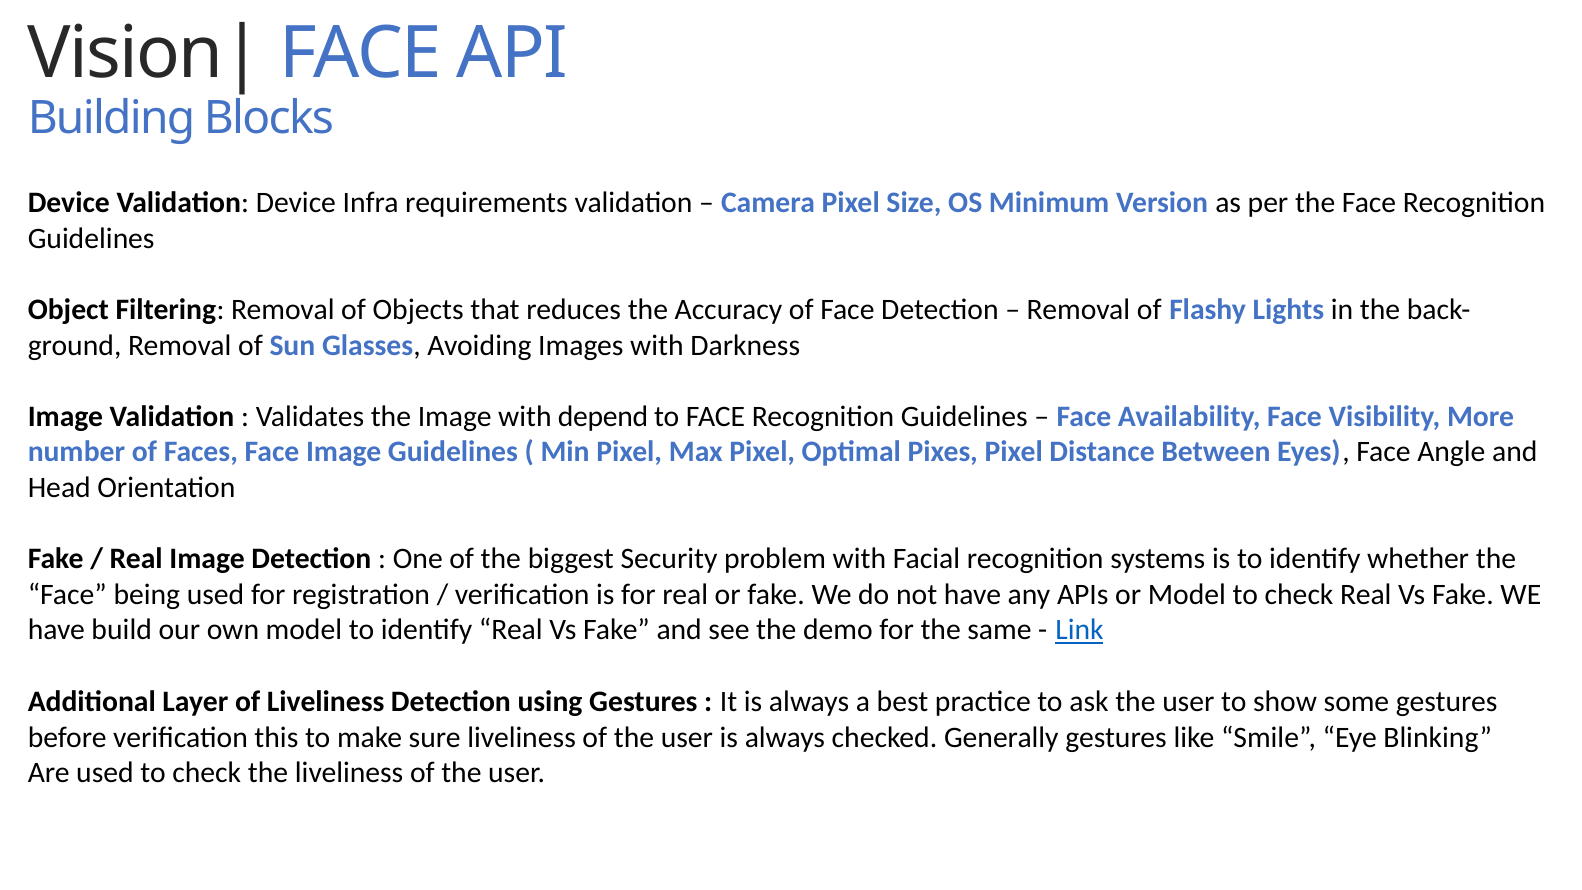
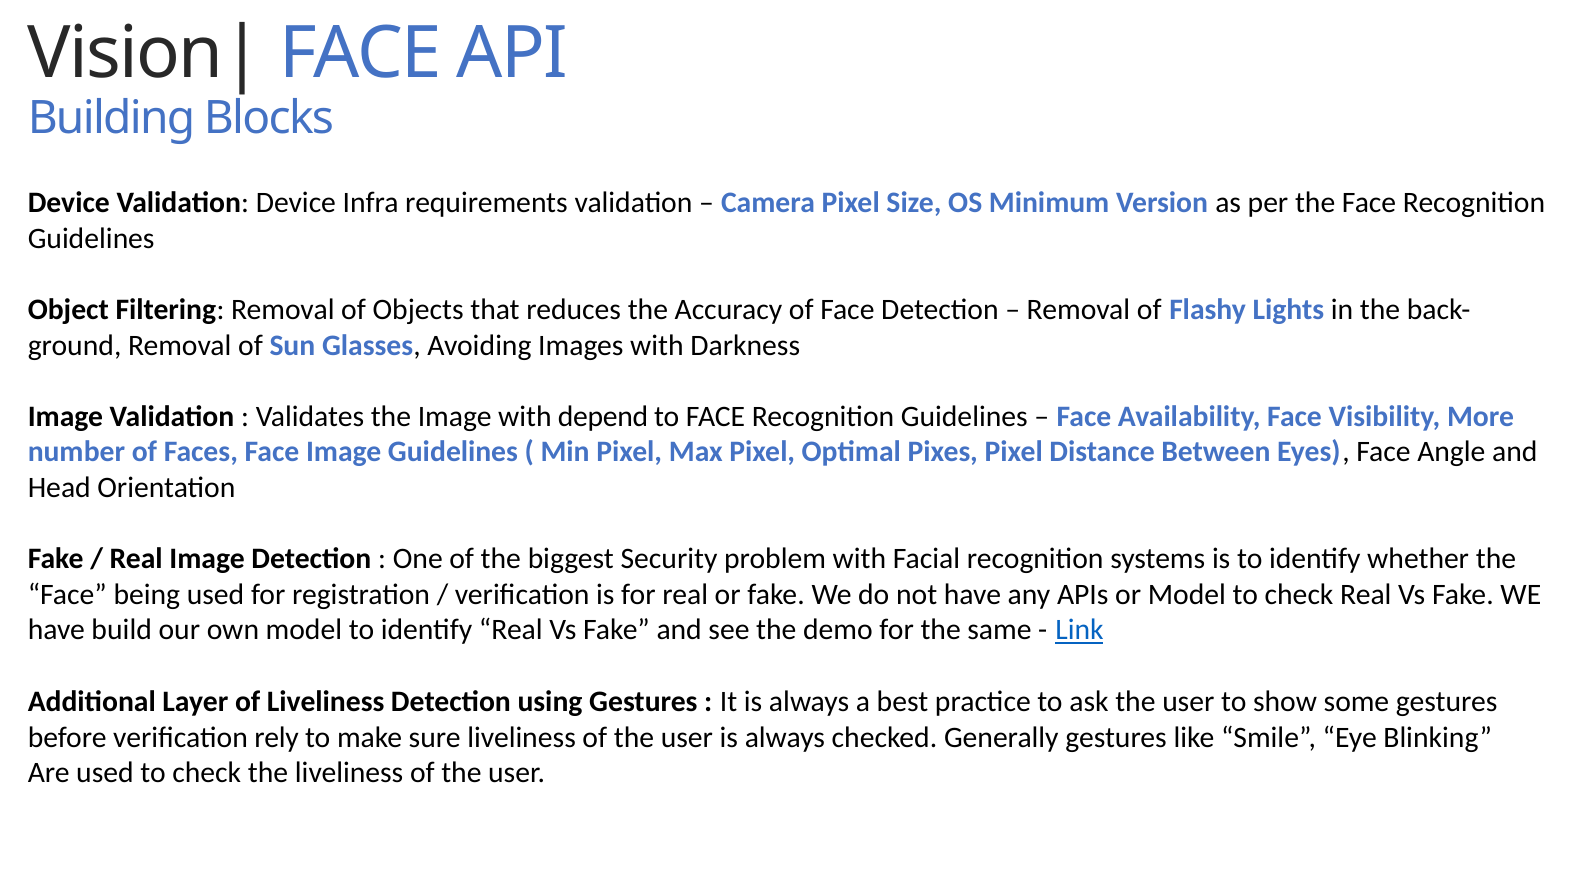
this: this -> rely
